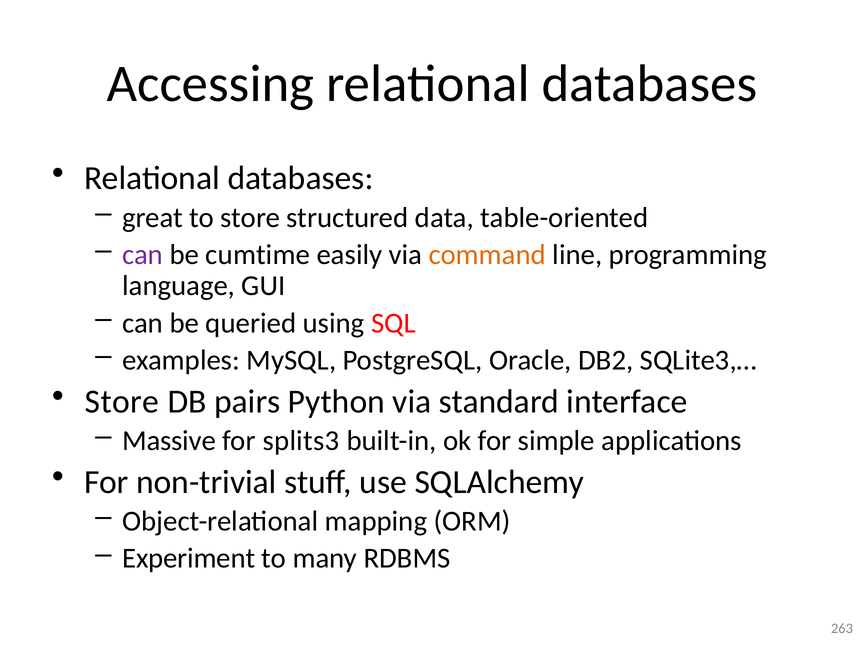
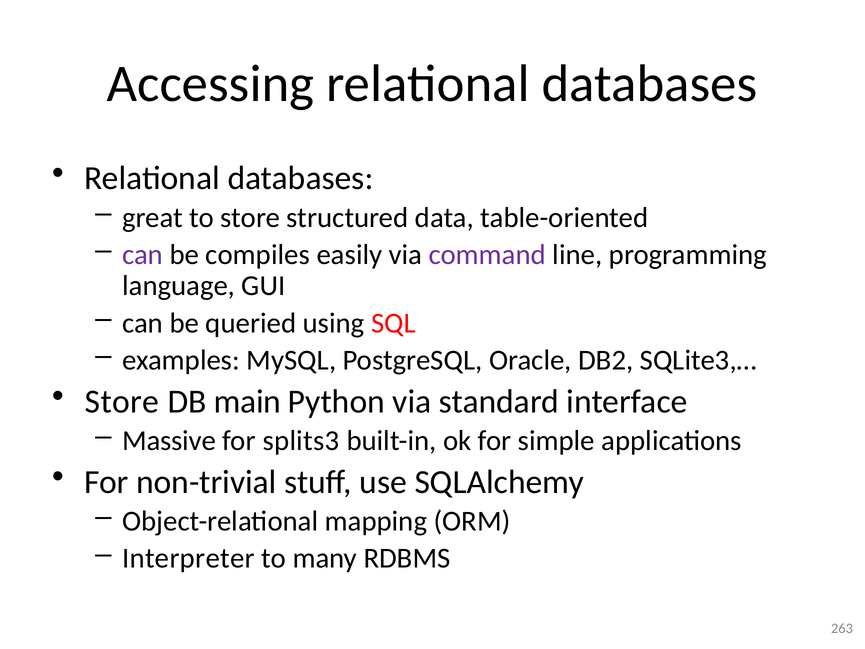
cumtime: cumtime -> compiles
command colour: orange -> purple
pairs: pairs -> main
Experiment: Experiment -> Interpreter
